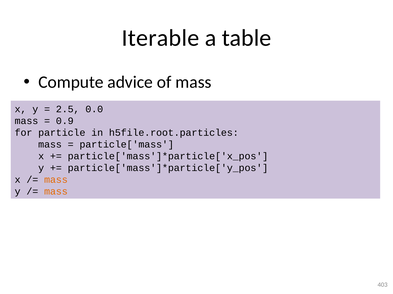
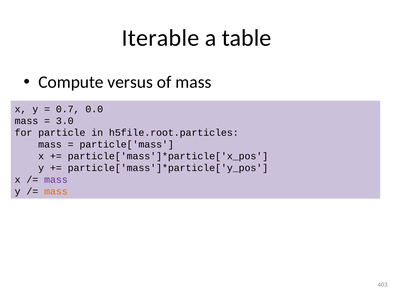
advice: advice -> versus
2.5: 2.5 -> 0.7
0.9: 0.9 -> 3.0
mass at (56, 180) colour: orange -> purple
